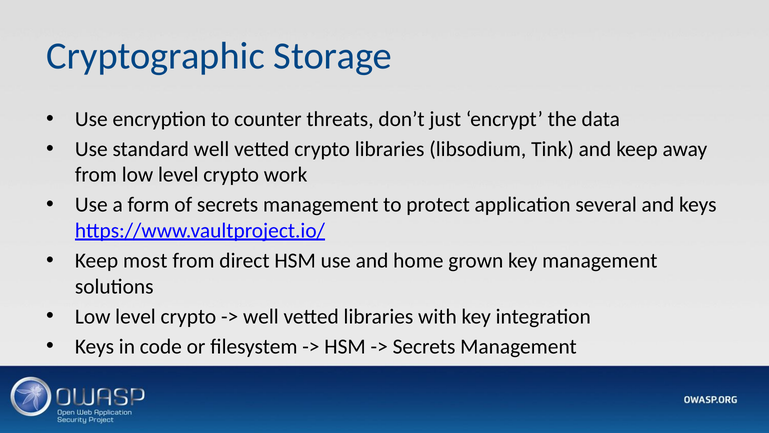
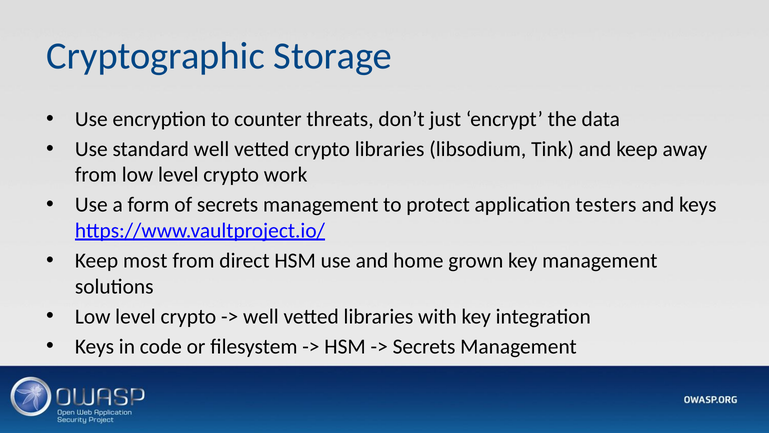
several: several -> testers
